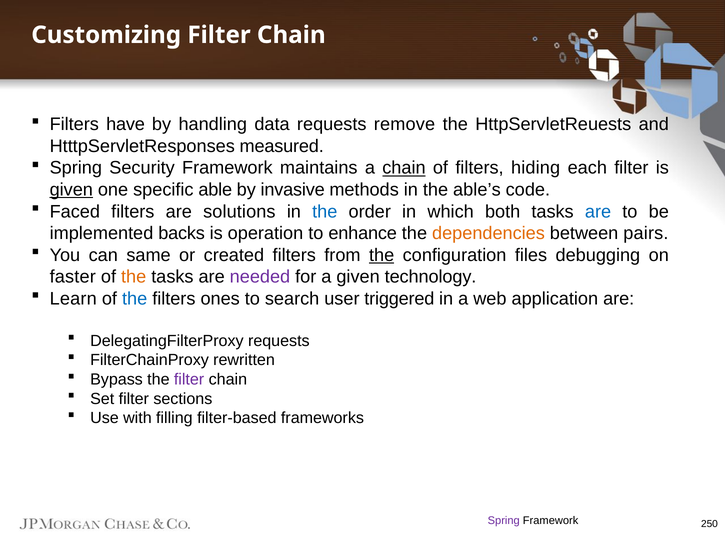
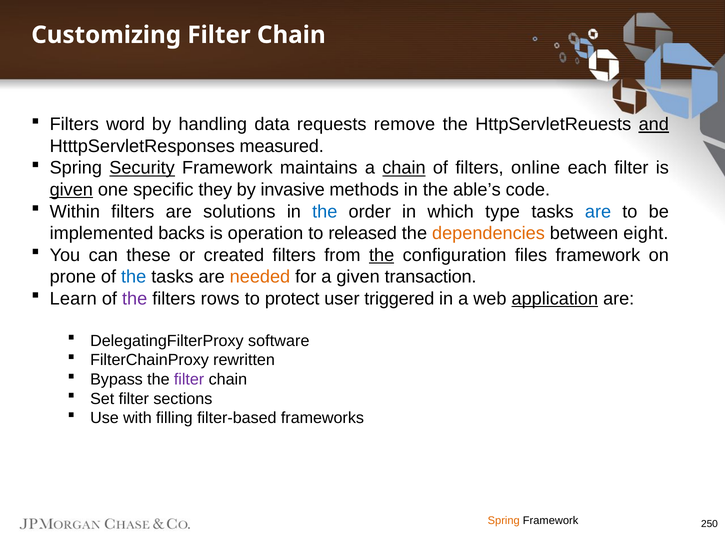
have: have -> word
and underline: none -> present
Security underline: none -> present
hiding: hiding -> online
able: able -> they
Faced: Faced -> Within
both: both -> type
enhance: enhance -> released
pairs: pairs -> eight
same: same -> these
files debugging: debugging -> framework
faster: faster -> prone
the at (134, 277) colour: orange -> blue
needed colour: purple -> orange
technology: technology -> transaction
the at (135, 298) colour: blue -> purple
ones: ones -> rows
search: search -> protect
application underline: none -> present
DelegatingFilterProxy requests: requests -> software
Spring at (504, 520) colour: purple -> orange
